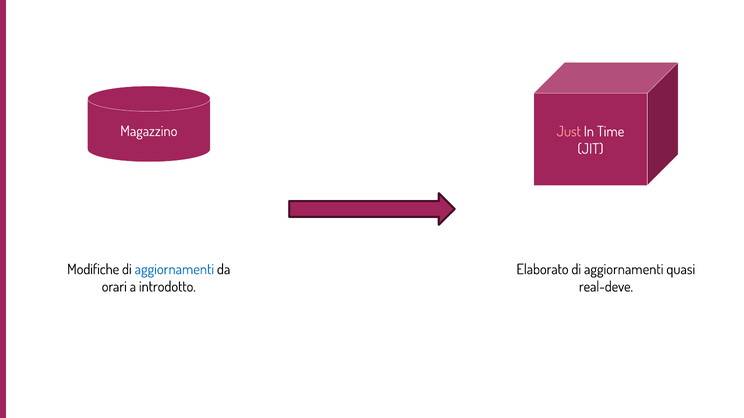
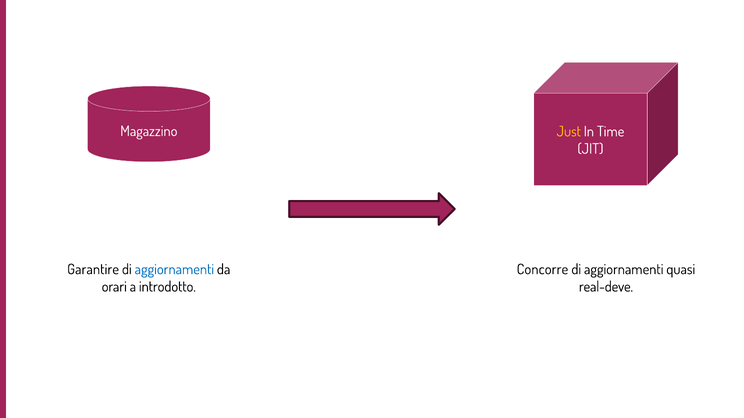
Just colour: pink -> yellow
Modifiche: Modifiche -> Garantire
Elaborato: Elaborato -> Concorre
